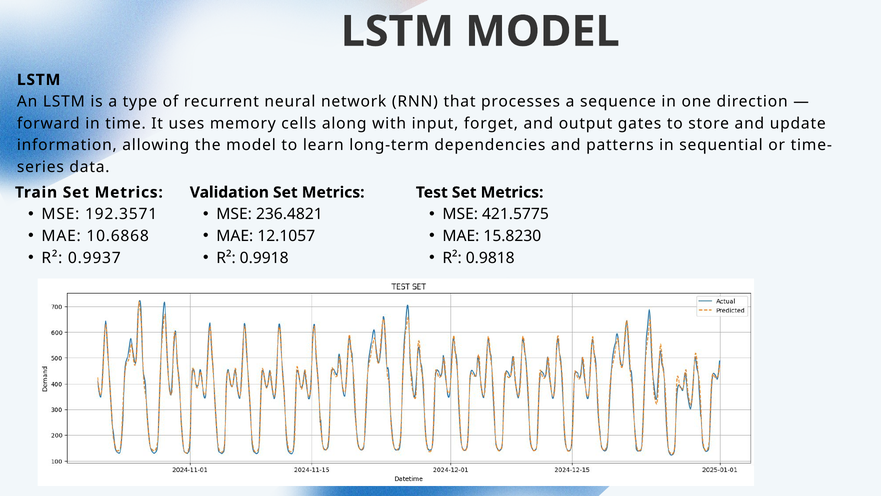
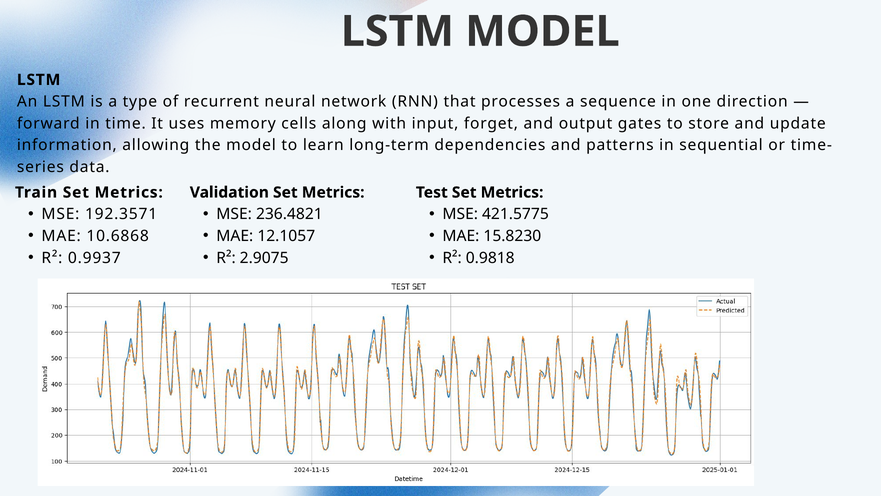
0.9918: 0.9918 -> 2.9075
